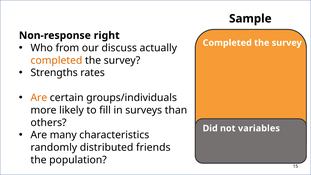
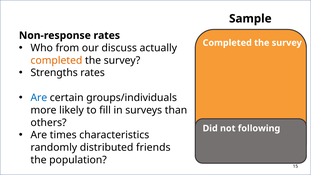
Non-response right: right -> rates
Are at (39, 98) colour: orange -> blue
variables: variables -> following
many: many -> times
